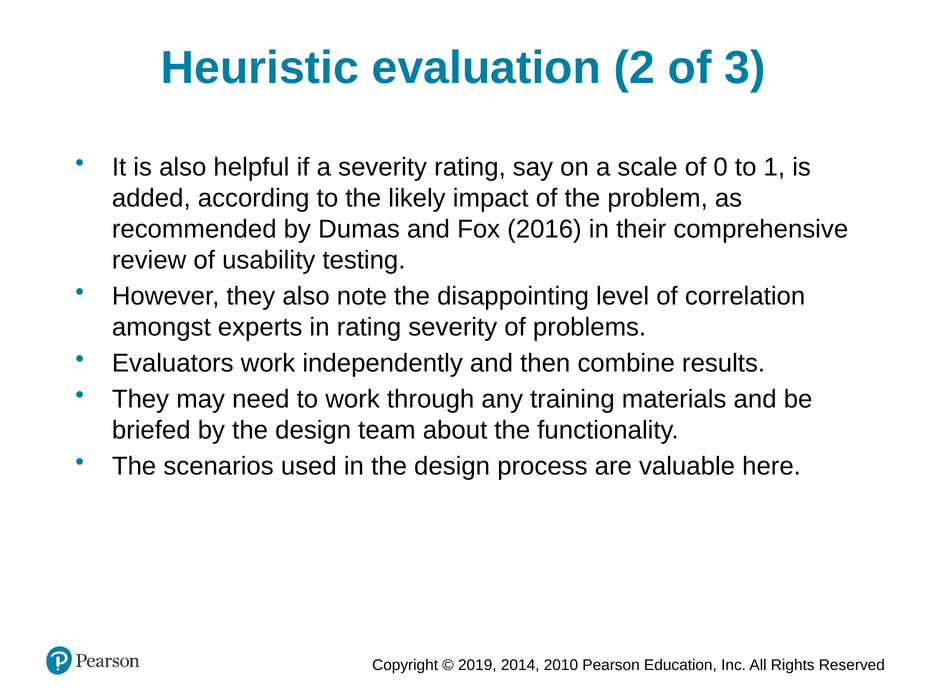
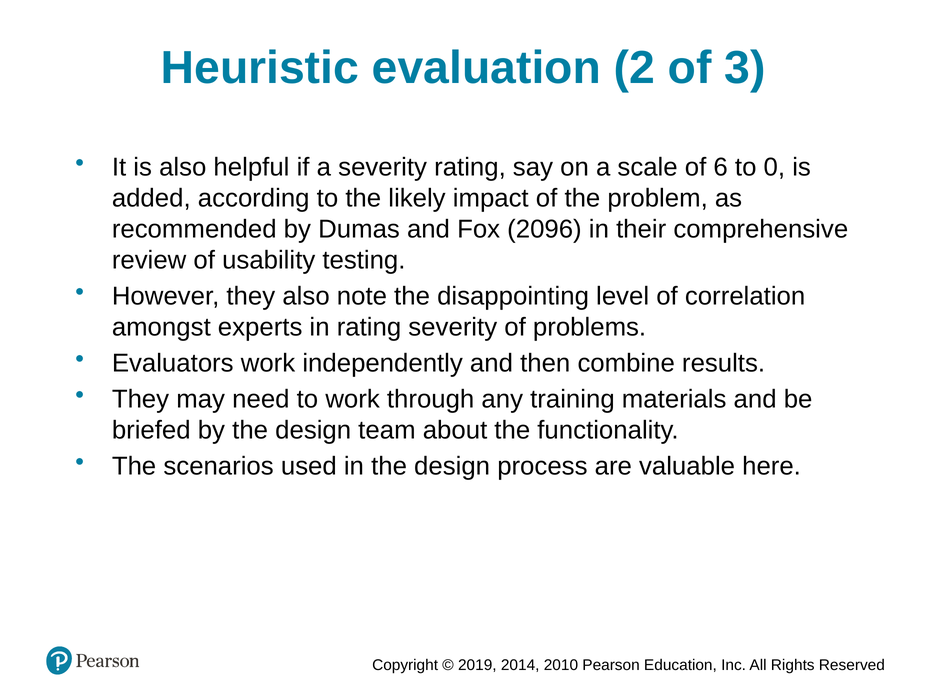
0: 0 -> 6
1: 1 -> 0
2016: 2016 -> 2096
